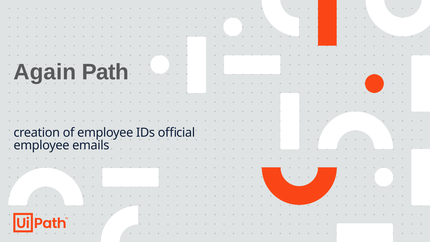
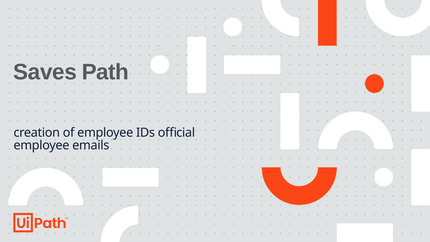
Again: Again -> Saves
